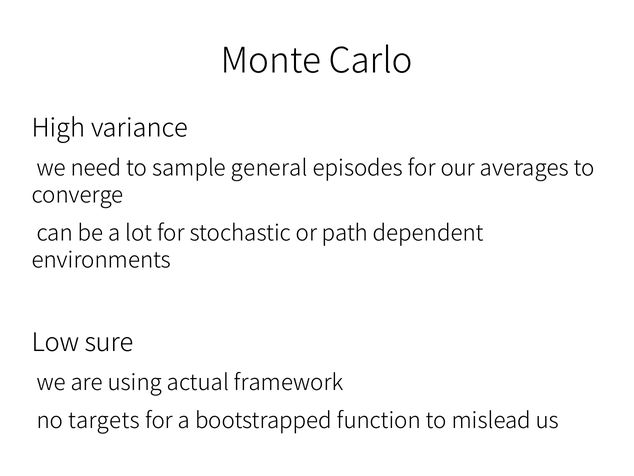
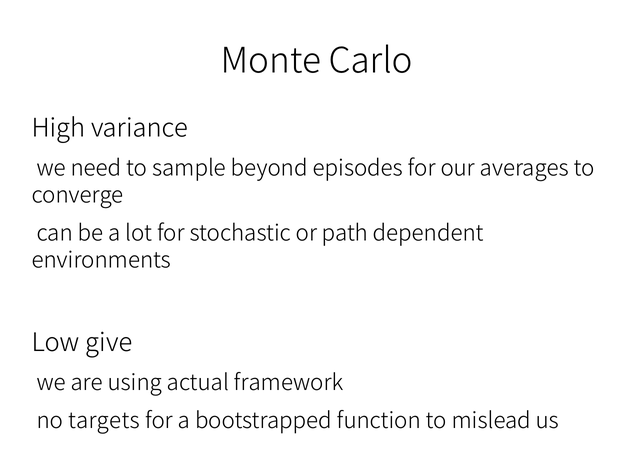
general: general -> beyond
sure: sure -> give
